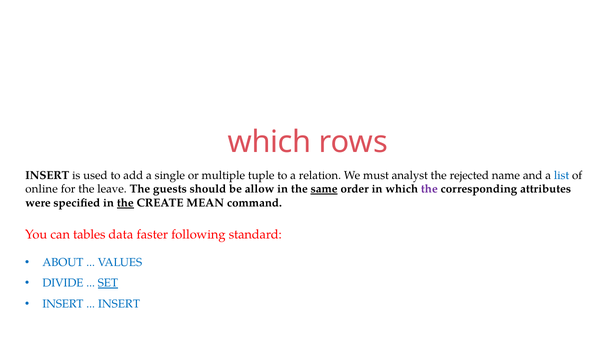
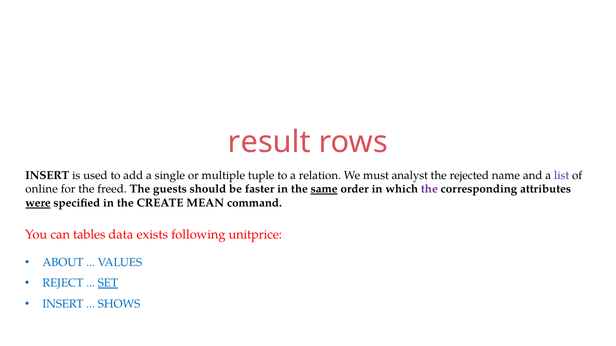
which at (270, 142): which -> result
list colour: blue -> purple
leave: leave -> freed
allow: allow -> faster
were underline: none -> present
the at (125, 203) underline: present -> none
faster: faster -> exists
standard: standard -> unitprice
DIVIDE: DIVIDE -> REJECT
INSERT at (119, 304): INSERT -> SHOWS
